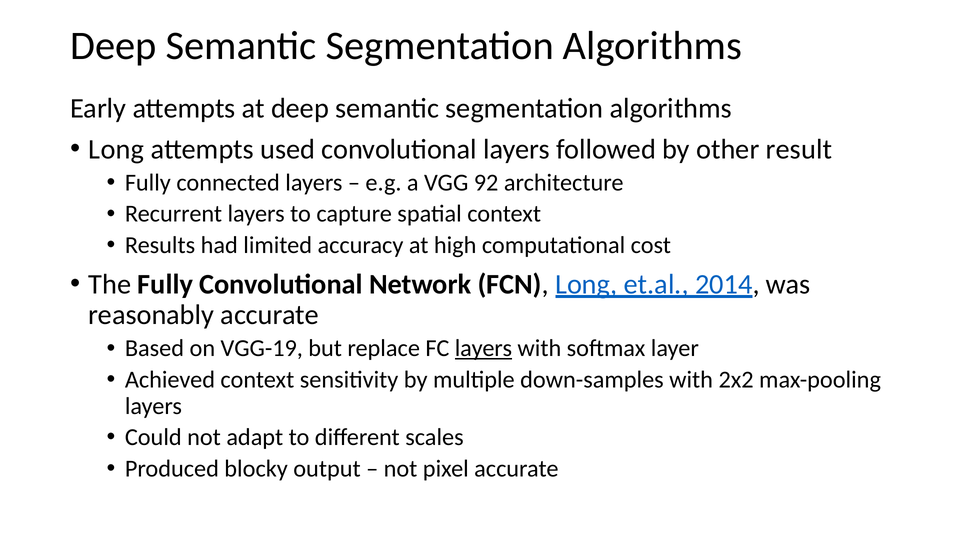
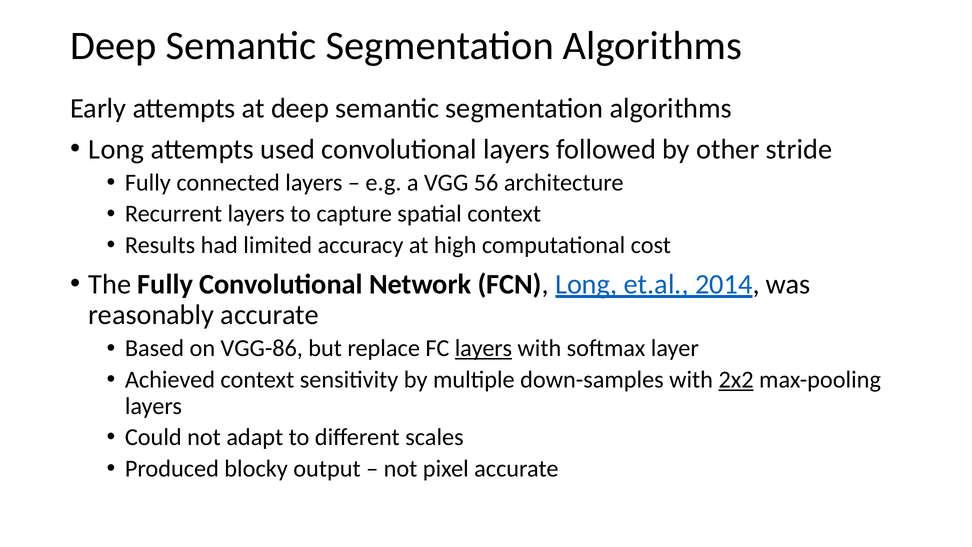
result: result -> stride
92: 92 -> 56
VGG-19: VGG-19 -> VGG-86
2x2 underline: none -> present
